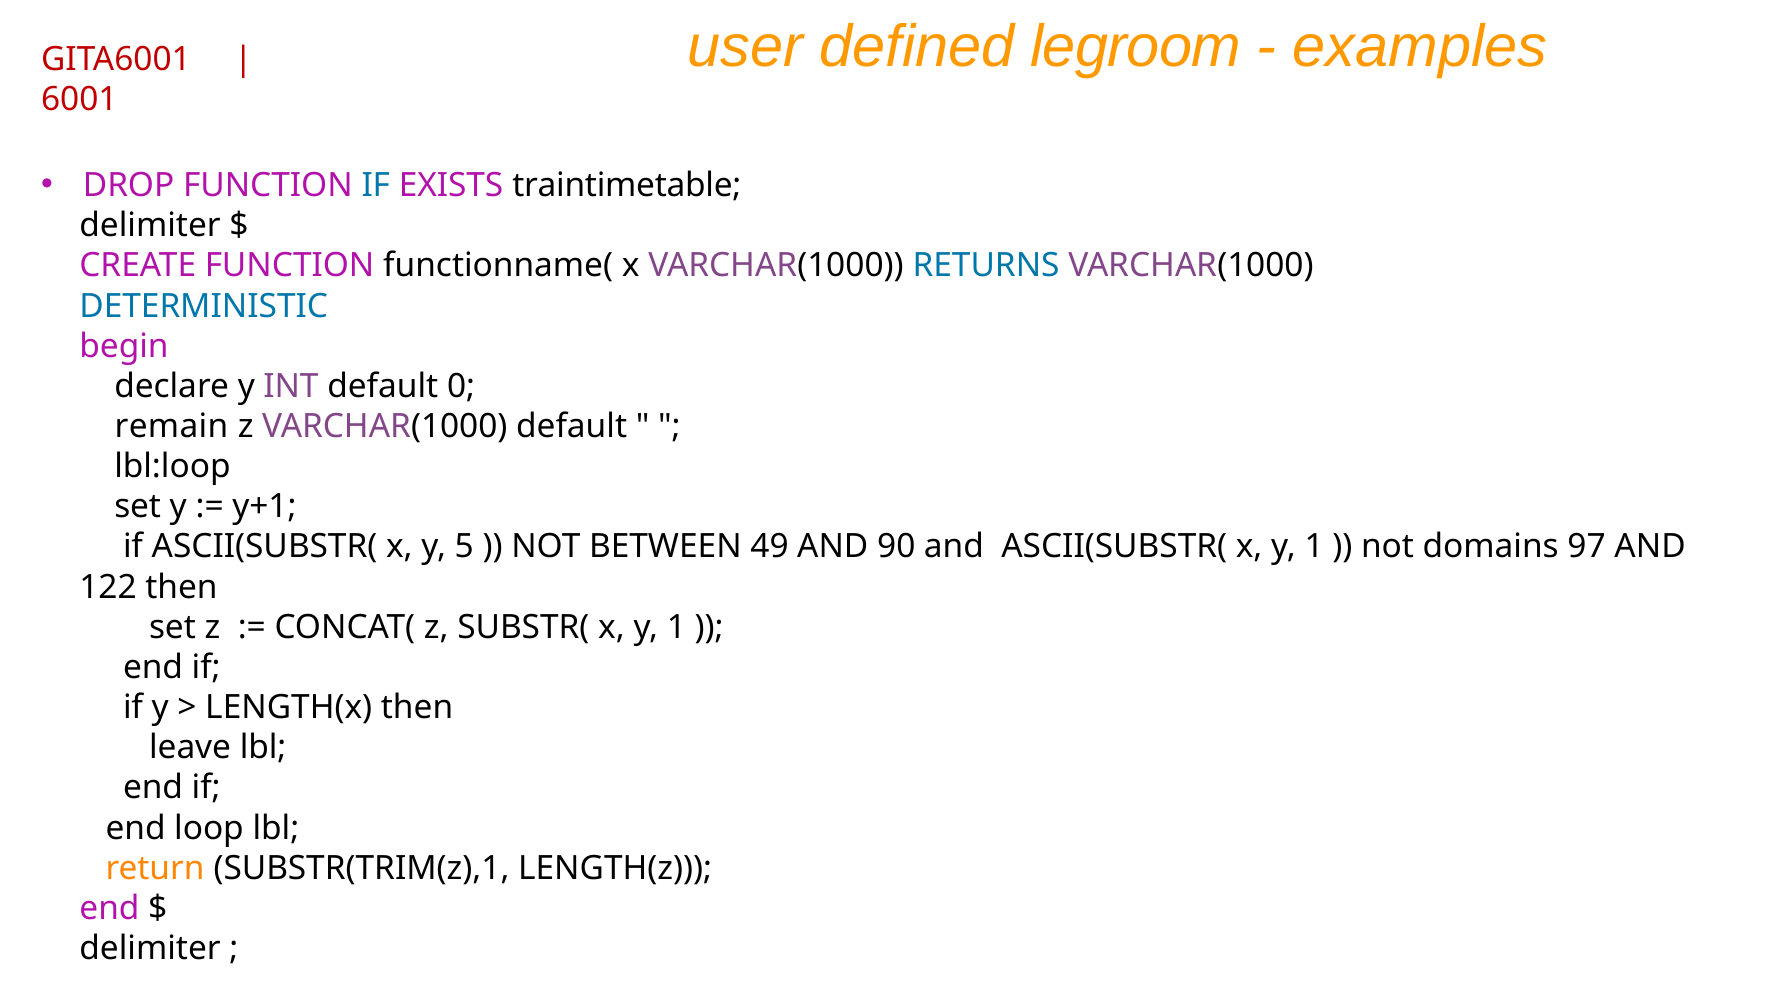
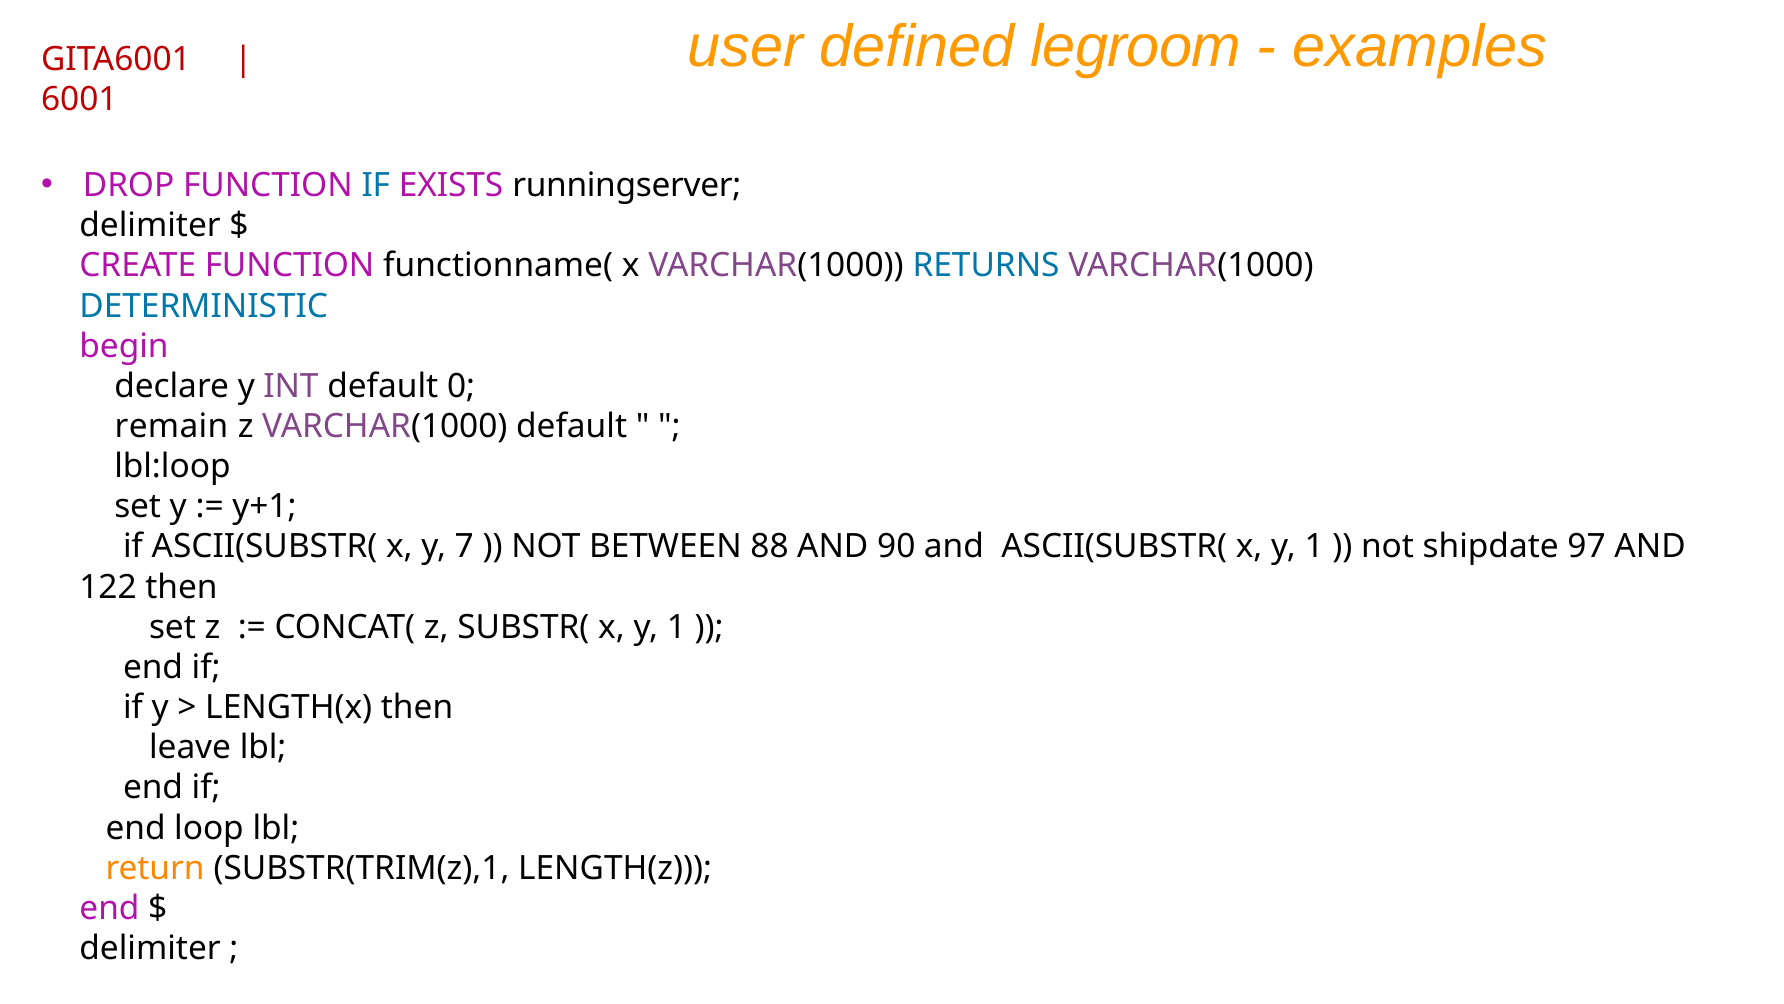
traintimetable: traintimetable -> runningserver
5: 5 -> 7
49: 49 -> 88
domains: domains -> shipdate
